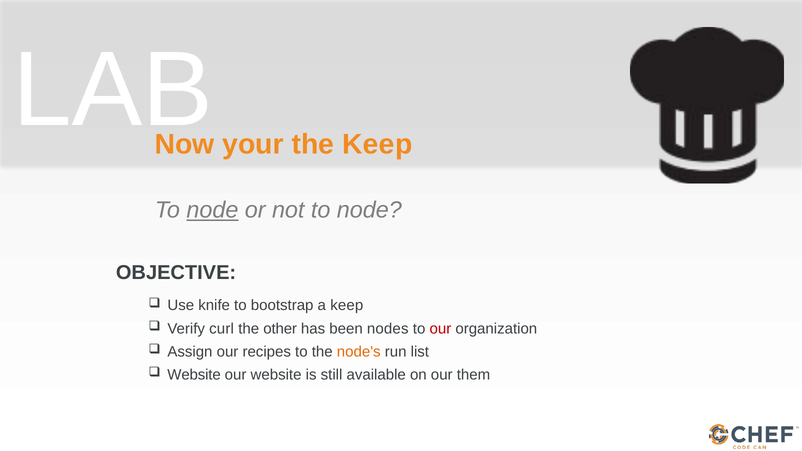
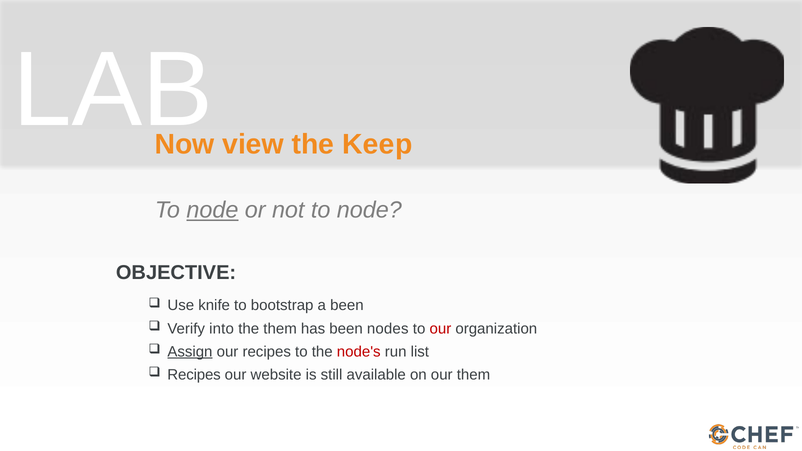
your: your -> view
a keep: keep -> been
curl: curl -> into
the other: other -> them
Assign underline: none -> present
node's colour: orange -> red
Website at (194, 375): Website -> Recipes
